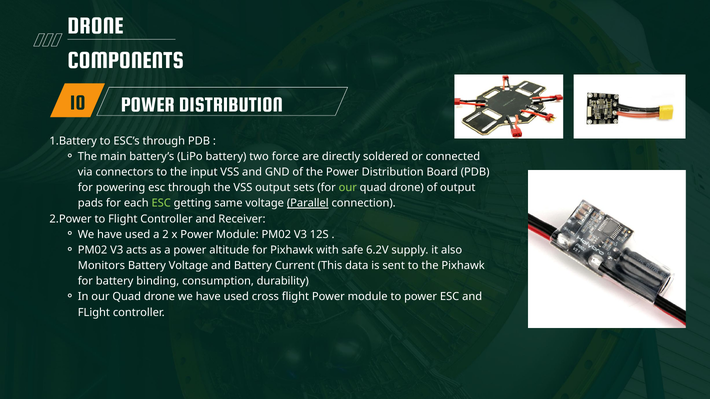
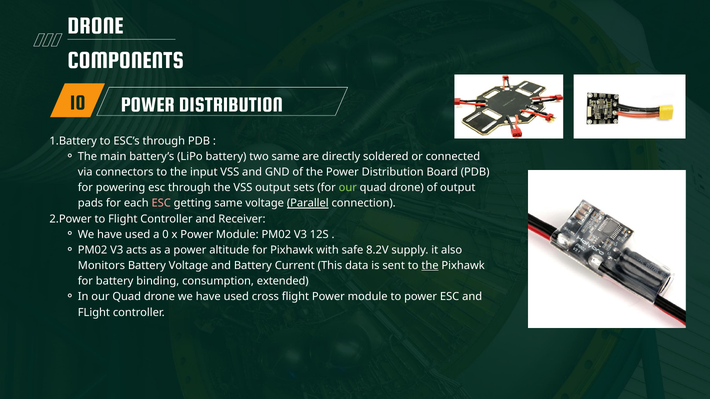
two force: force -> same
ESC at (161, 203) colour: light green -> pink
2: 2 -> 0
6.2V: 6.2V -> 8.2V
the at (430, 266) underline: none -> present
durability: durability -> extended
